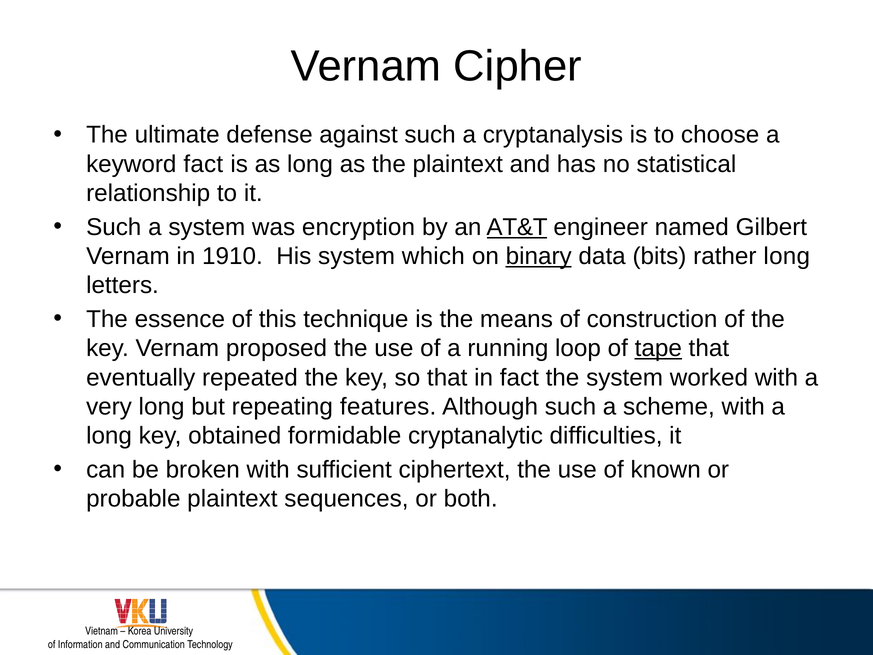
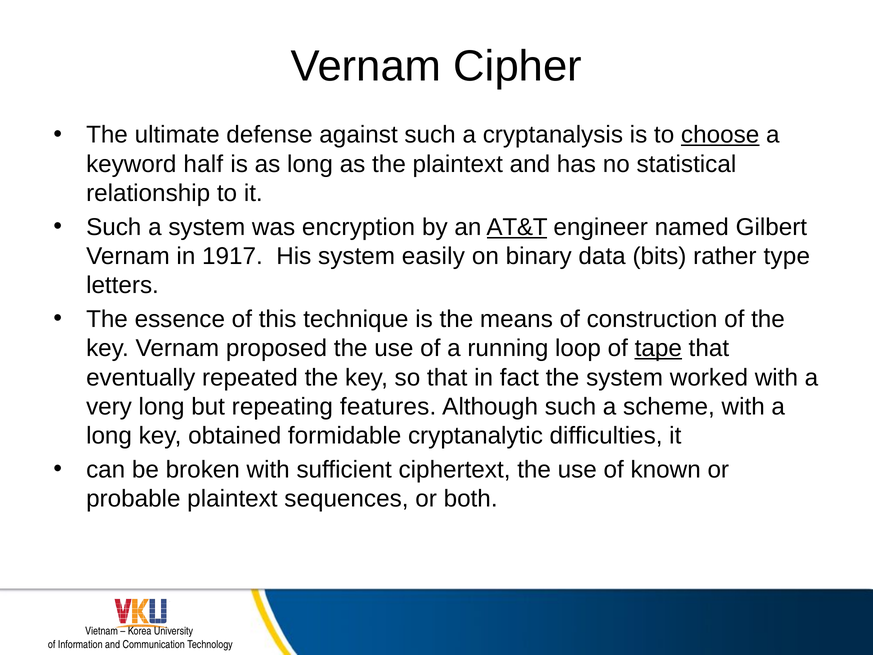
choose underline: none -> present
keyword fact: fact -> half
1910: 1910 -> 1917
which: which -> easily
binary underline: present -> none
rather long: long -> type
